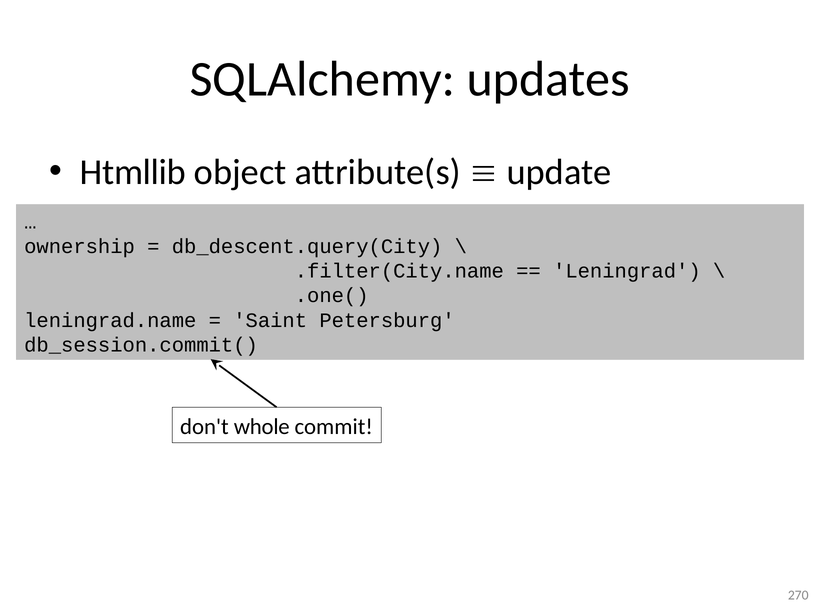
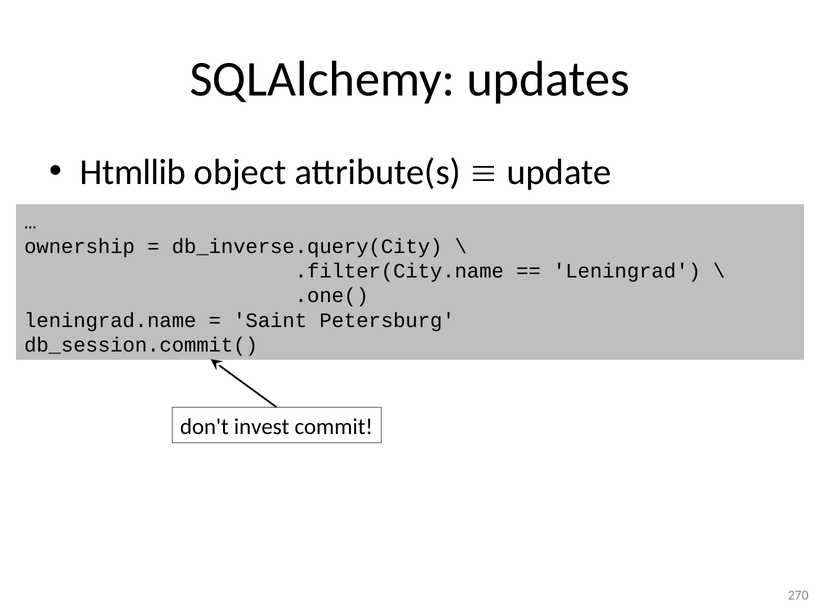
db_descent.query(City: db_descent.query(City -> db_inverse.query(City
whole: whole -> invest
